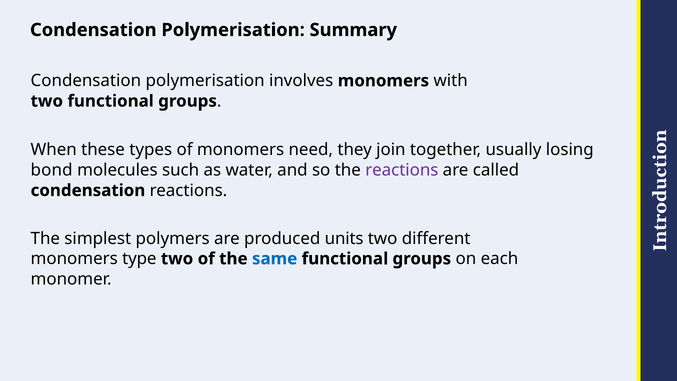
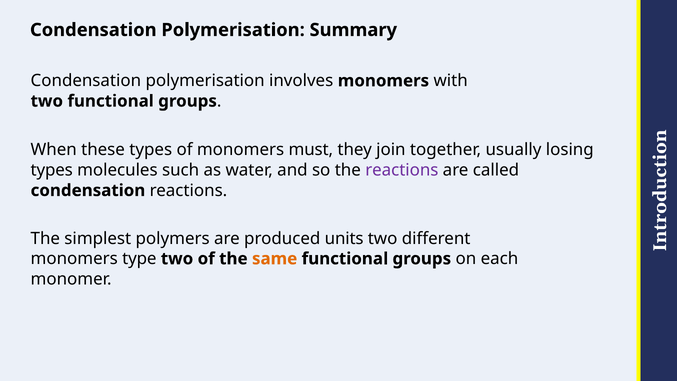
need: need -> must
bond at (52, 170): bond -> types
same colour: blue -> orange
